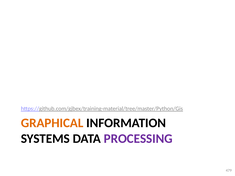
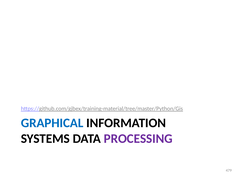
GRAPHICAL colour: orange -> blue
